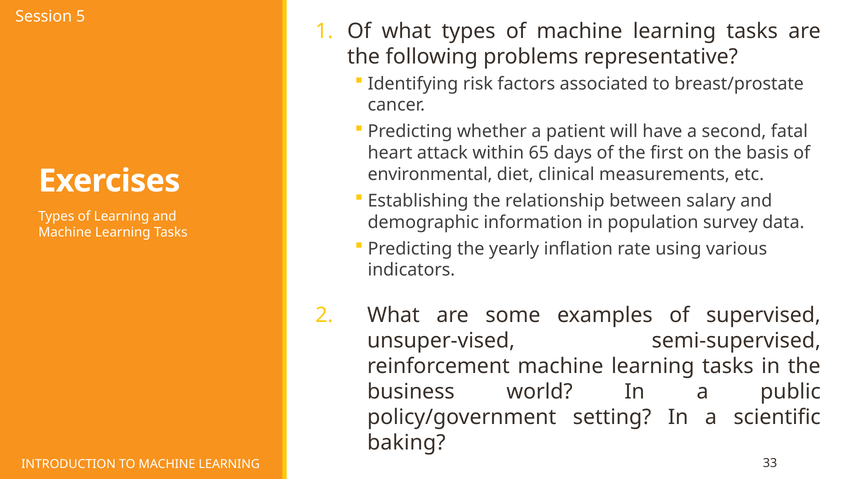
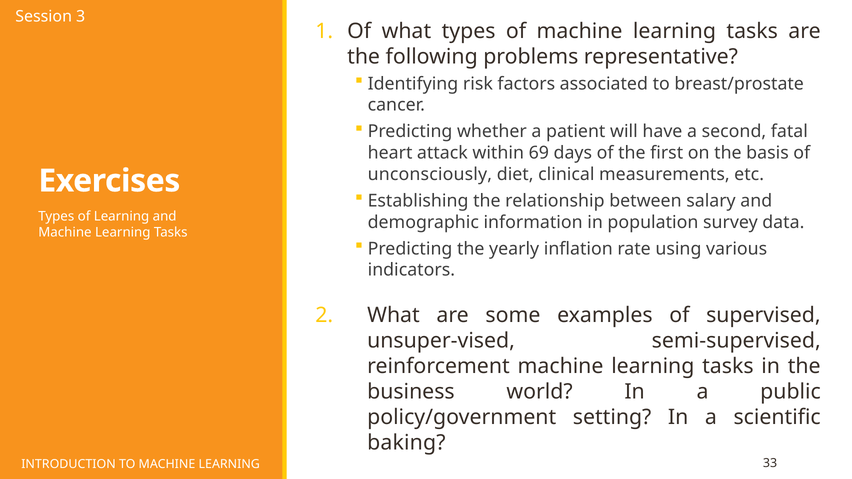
5: 5 -> 3
65: 65 -> 69
environmental: environmental -> unconsciously
